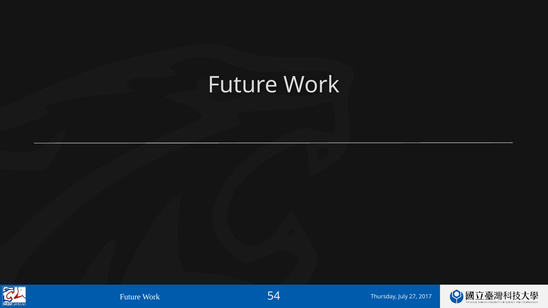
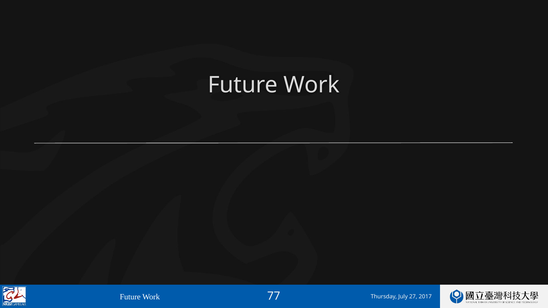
54: 54 -> 77
